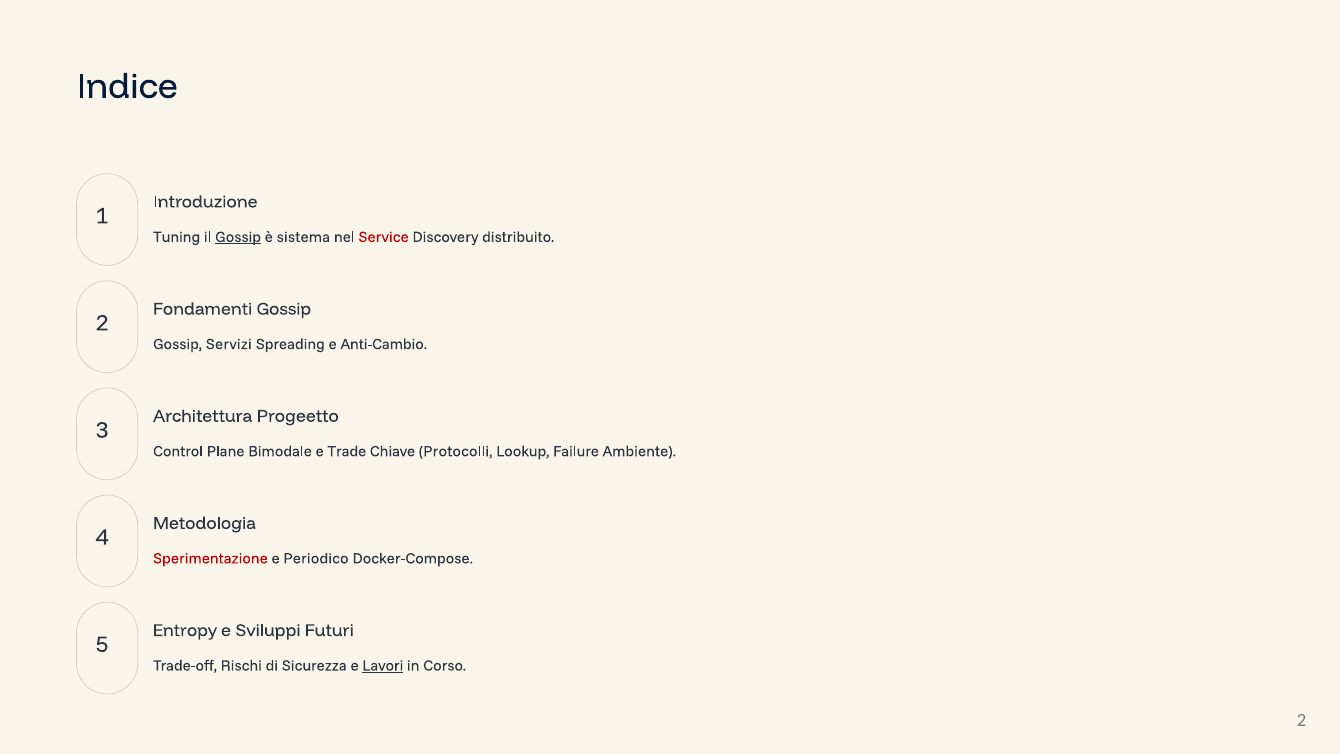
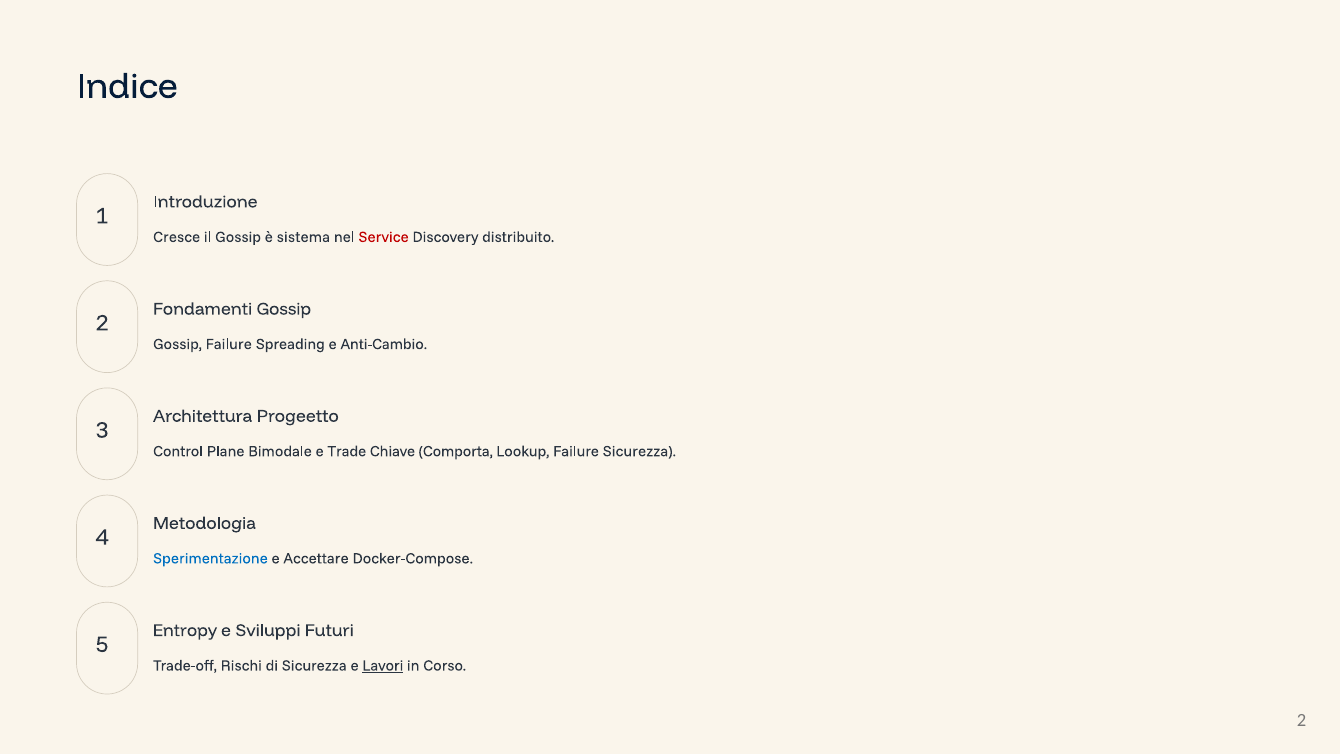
Tuning: Tuning -> Cresce
Gossip at (238, 237) underline: present -> none
Gossip Servizi: Servizi -> Failure
Protocolli: Protocolli -> Comporta
Failure Ambiente: Ambiente -> Sicurezza
Sperimentazione colour: red -> blue
Periodico: Periodico -> Accettare
